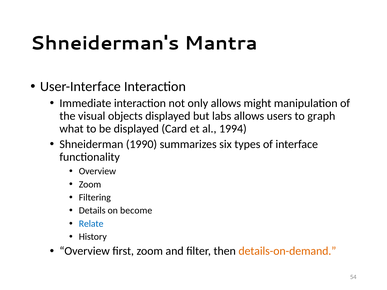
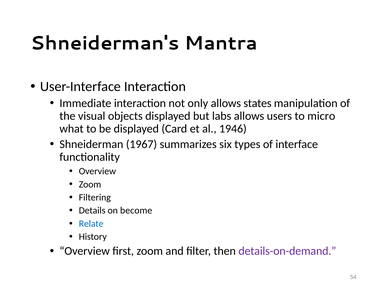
might: might -> states
graph: graph -> micro
1994: 1994 -> 1946
1990: 1990 -> 1967
details-on-demand colour: orange -> purple
